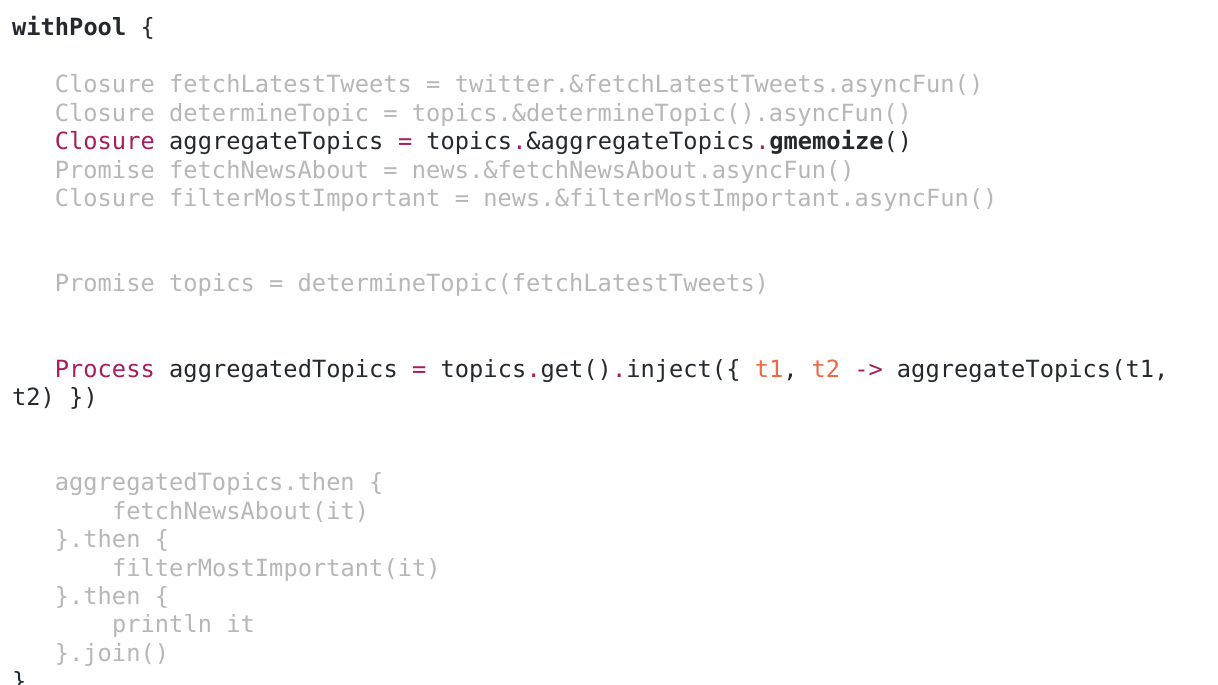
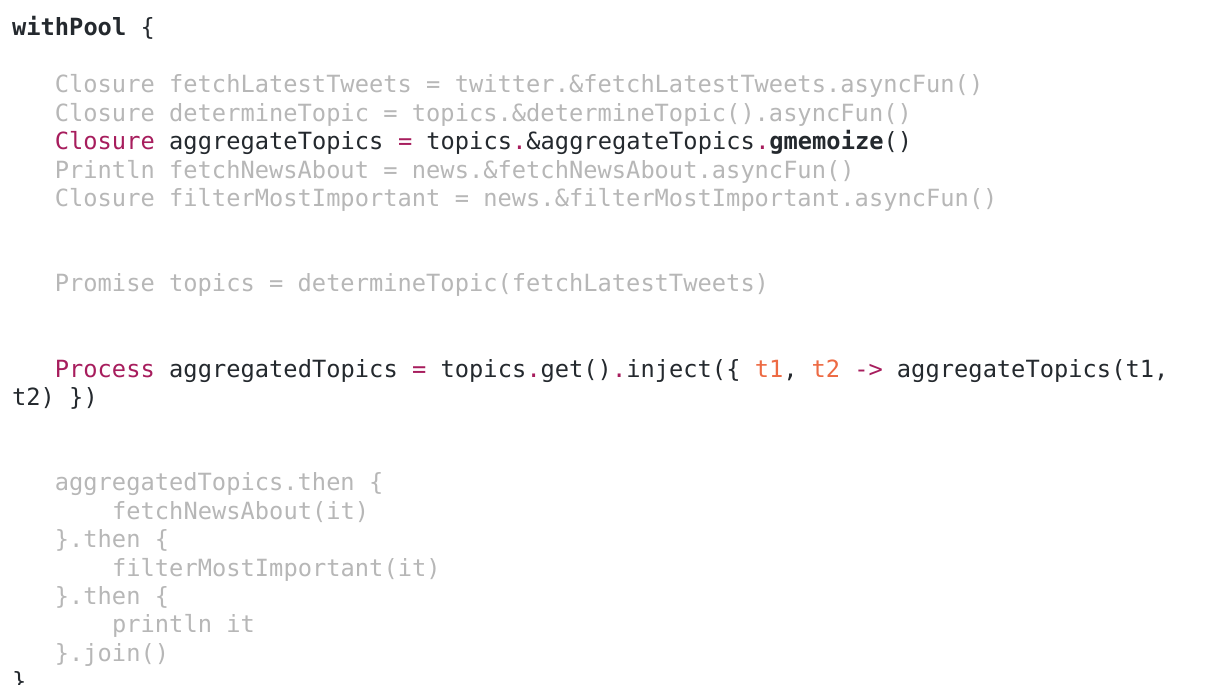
Promise at (105, 170): Promise -> Println
